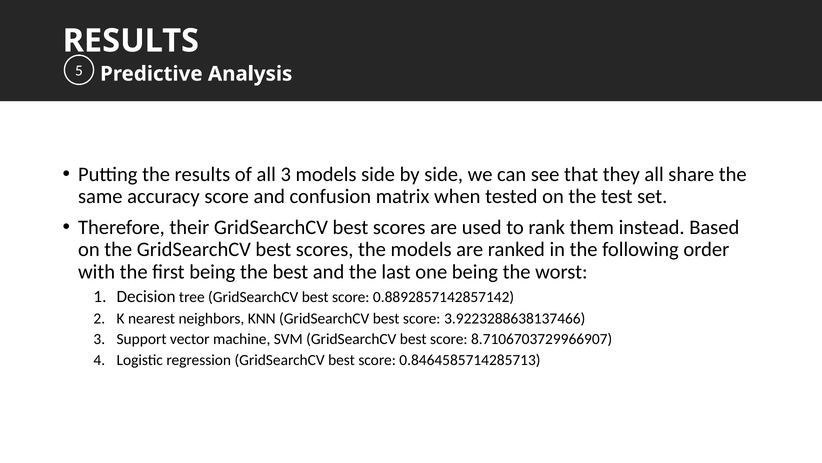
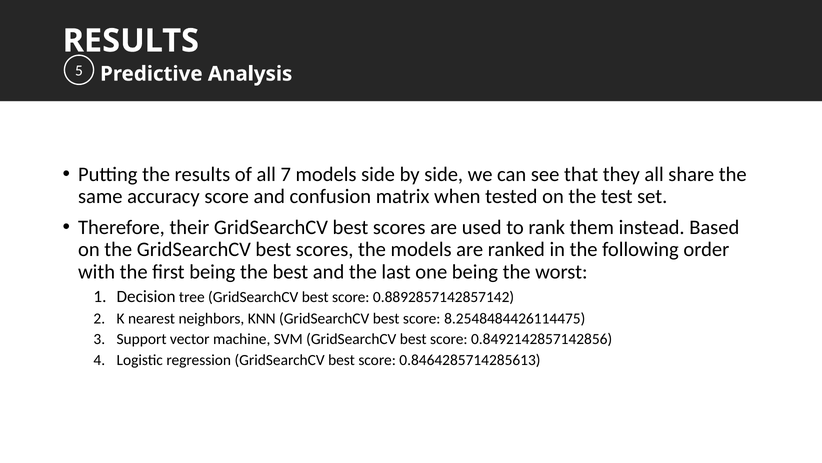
all 3: 3 -> 7
3.9223288638137466: 3.9223288638137466 -> 8.2548484426114475
8.7106703729966907: 8.7106703729966907 -> 0.8492142857142856
0.8464585714285713: 0.8464585714285713 -> 0.8464285714285613
